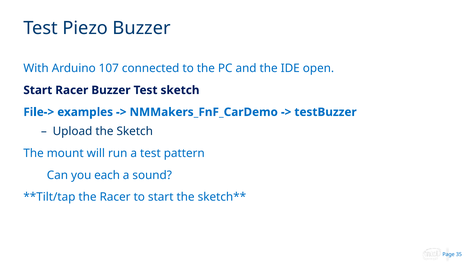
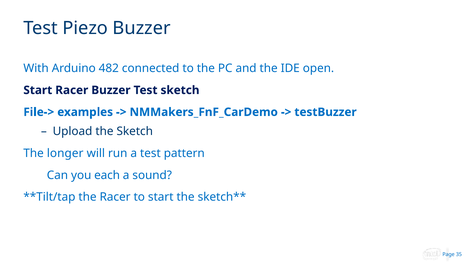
107: 107 -> 482
mount: mount -> longer
